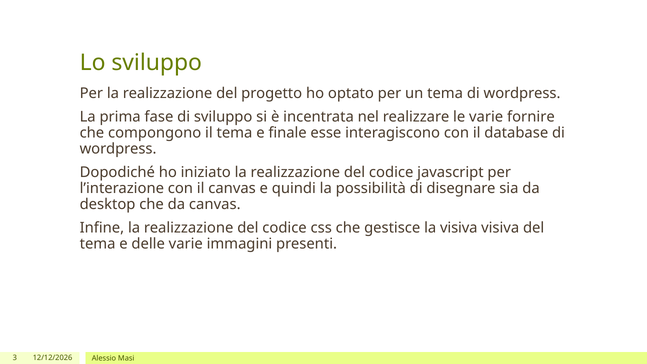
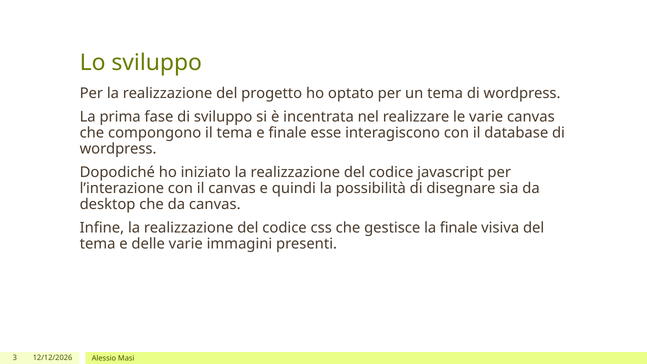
varie fornire: fornire -> canvas
la visiva: visiva -> finale
